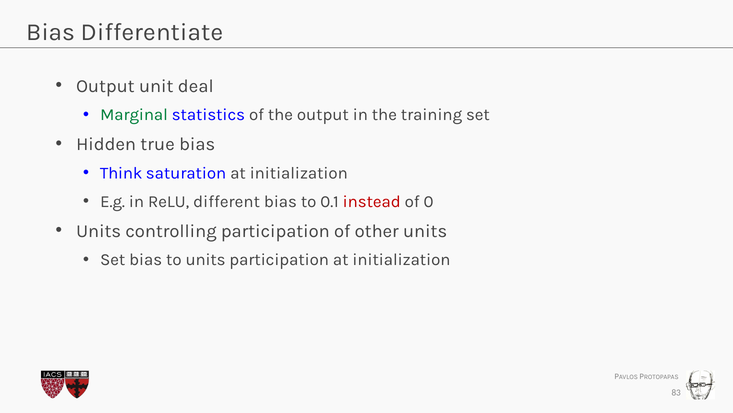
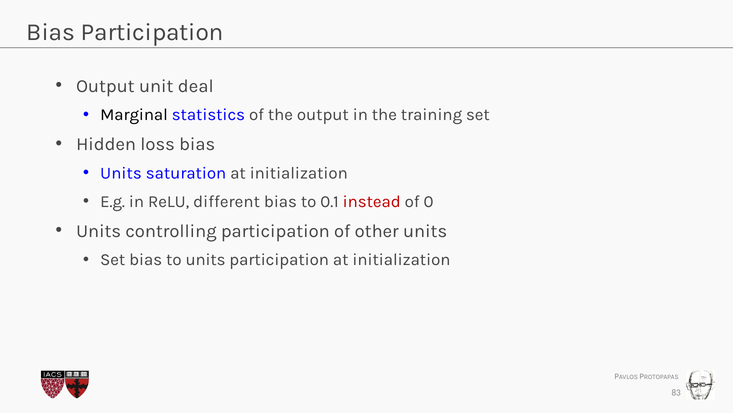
Bias Differentiate: Differentiate -> Participation
Marginal colour: green -> black
true: true -> loss
Think at (121, 173): Think -> Units
